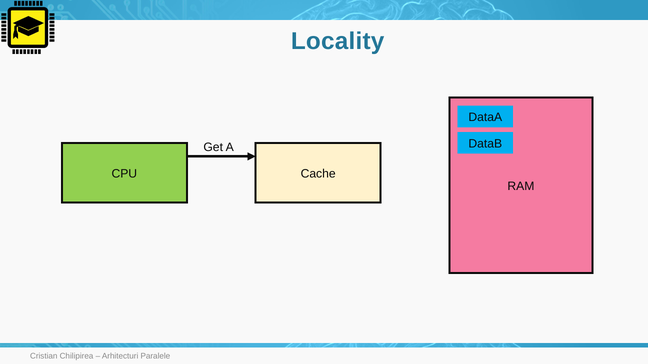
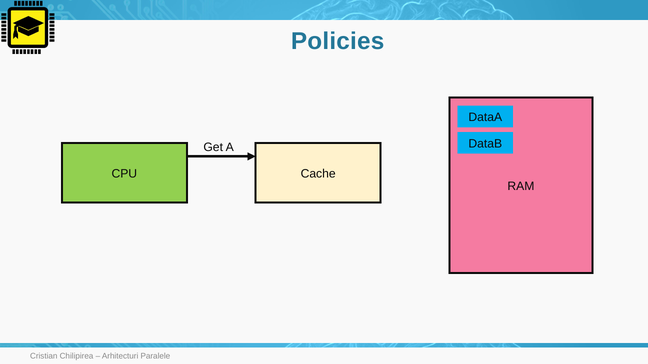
Locality: Locality -> Policies
